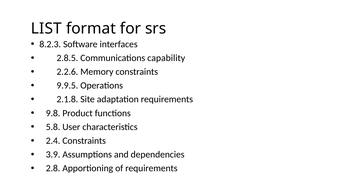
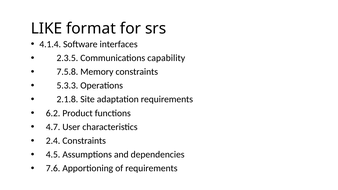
LIST: LIST -> LIKE
8.2.3: 8.2.3 -> 4.1.4
2.8.5: 2.8.5 -> 2.3.5
2.2.6: 2.2.6 -> 7.5.8
9.9.5: 9.9.5 -> 5.3.3
9.8: 9.8 -> 6.2
5.8: 5.8 -> 4.7
3.9: 3.9 -> 4.5
2.8: 2.8 -> 7.6
